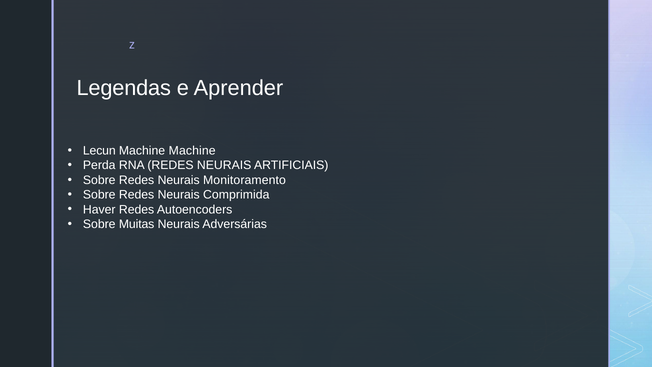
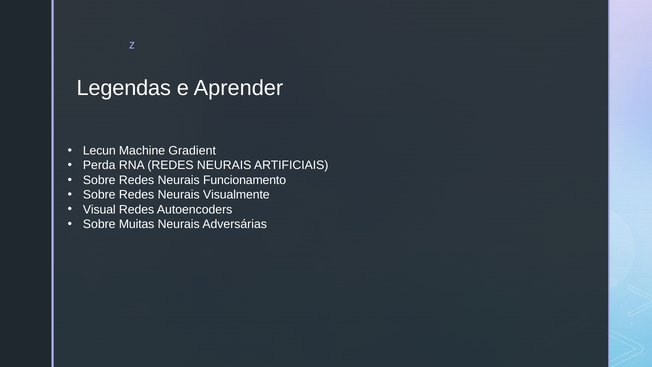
Machine Machine: Machine -> Gradient
Monitoramento: Monitoramento -> Funcionamento
Comprimida: Comprimida -> Visualmente
Haver: Haver -> Visual
